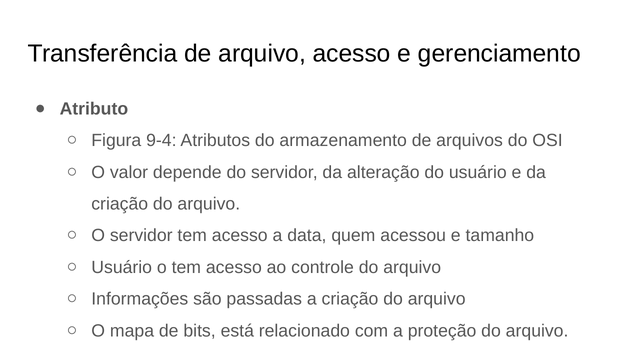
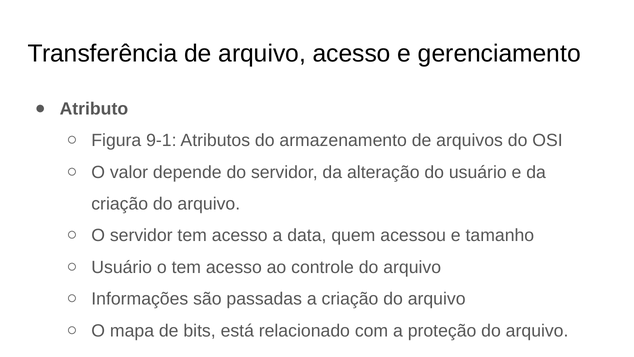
9-4: 9-4 -> 9-1
